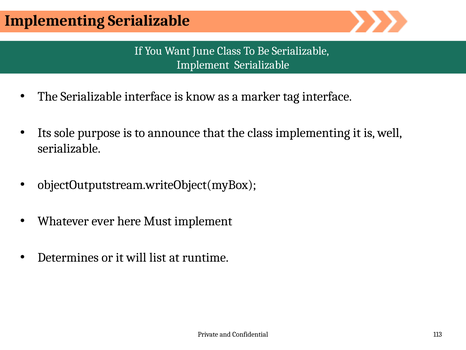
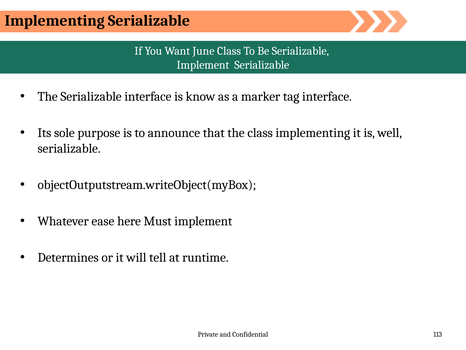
ever: ever -> ease
list: list -> tell
